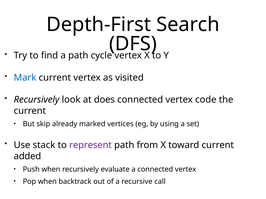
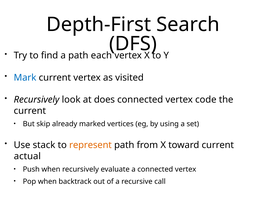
cycle: cycle -> each
represent colour: purple -> orange
added: added -> actual
